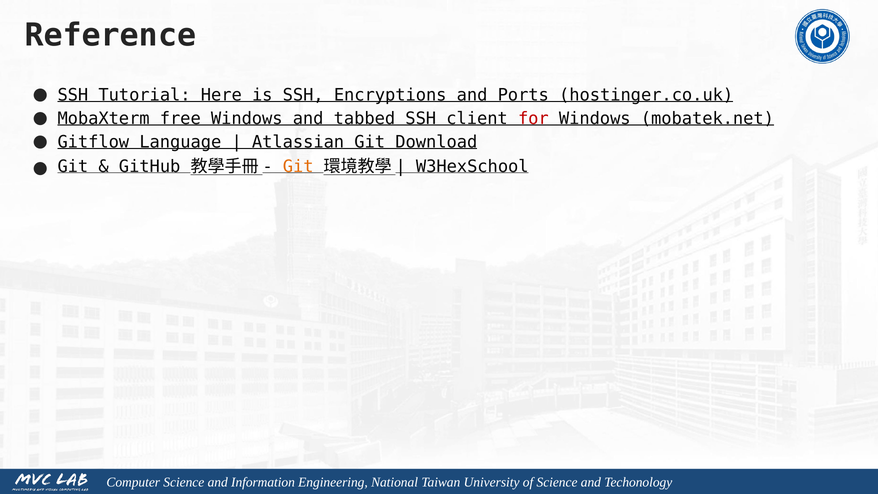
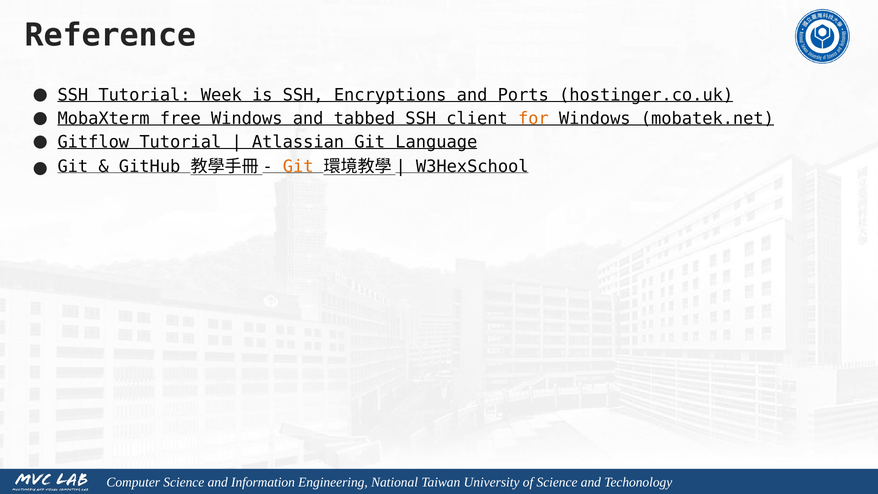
Here: Here -> Week
for colour: red -> orange
Gitflow Language: Language -> Tutorial
Download: Download -> Language
